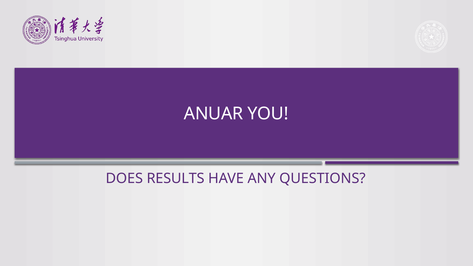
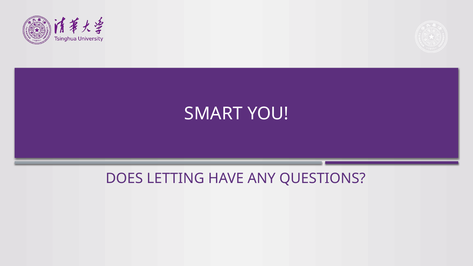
ANUAR: ANUAR -> SMART
RESULTS: RESULTS -> LETTING
